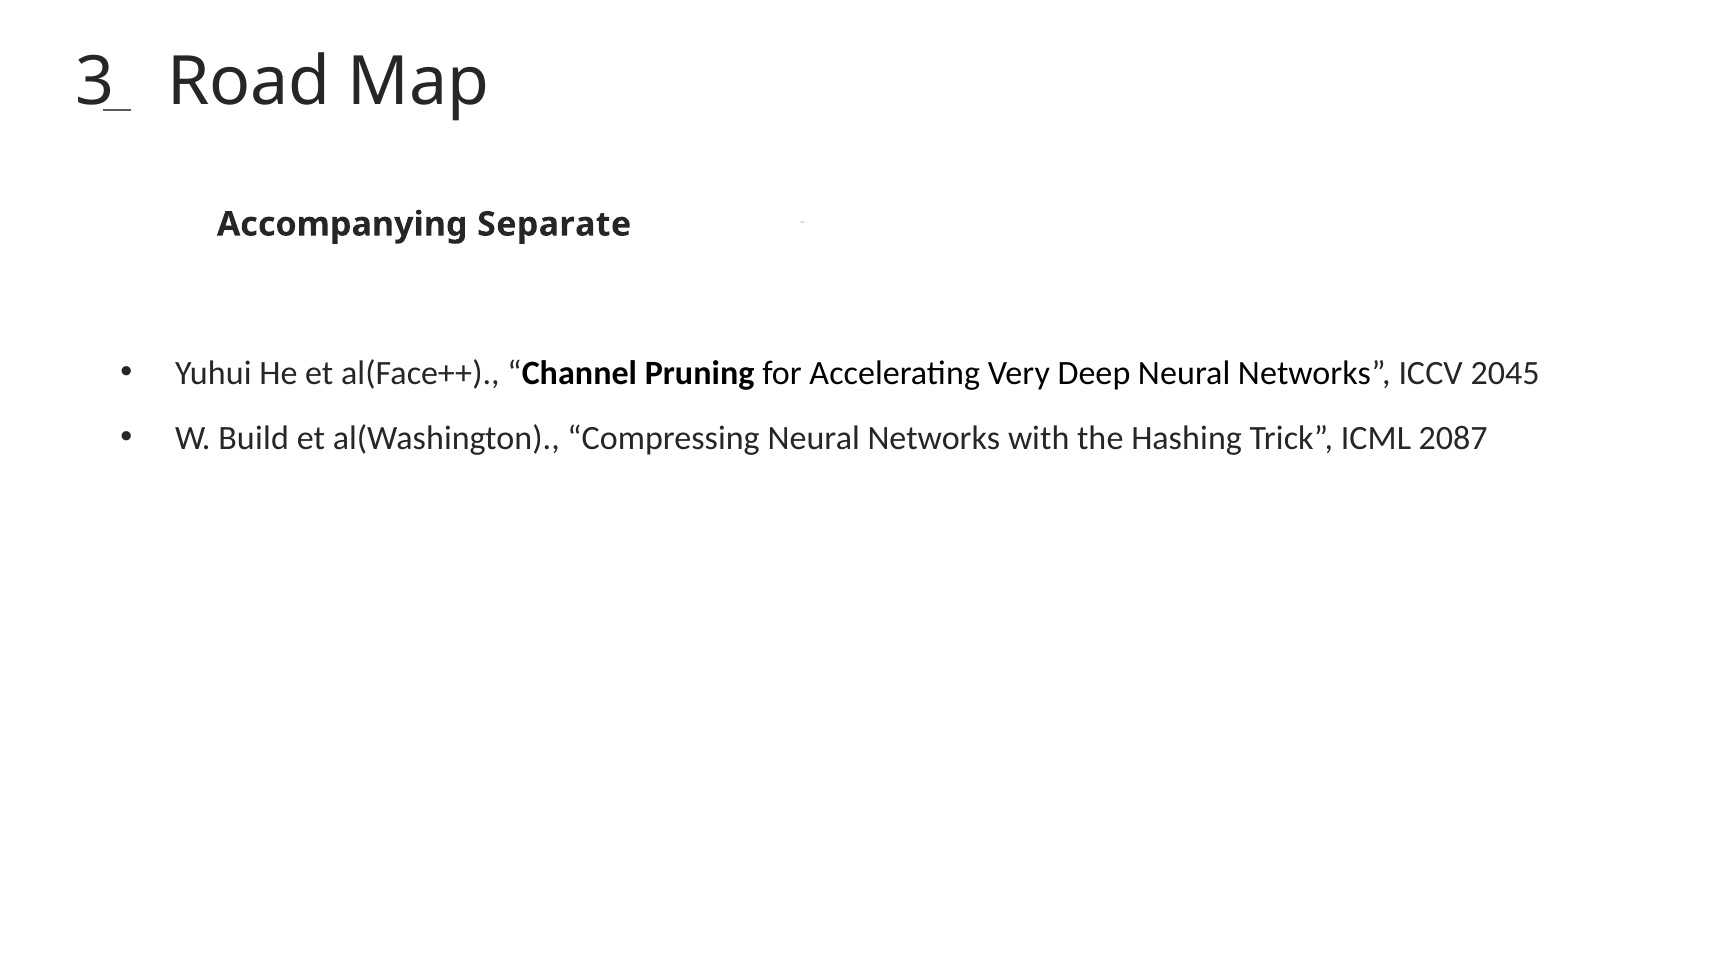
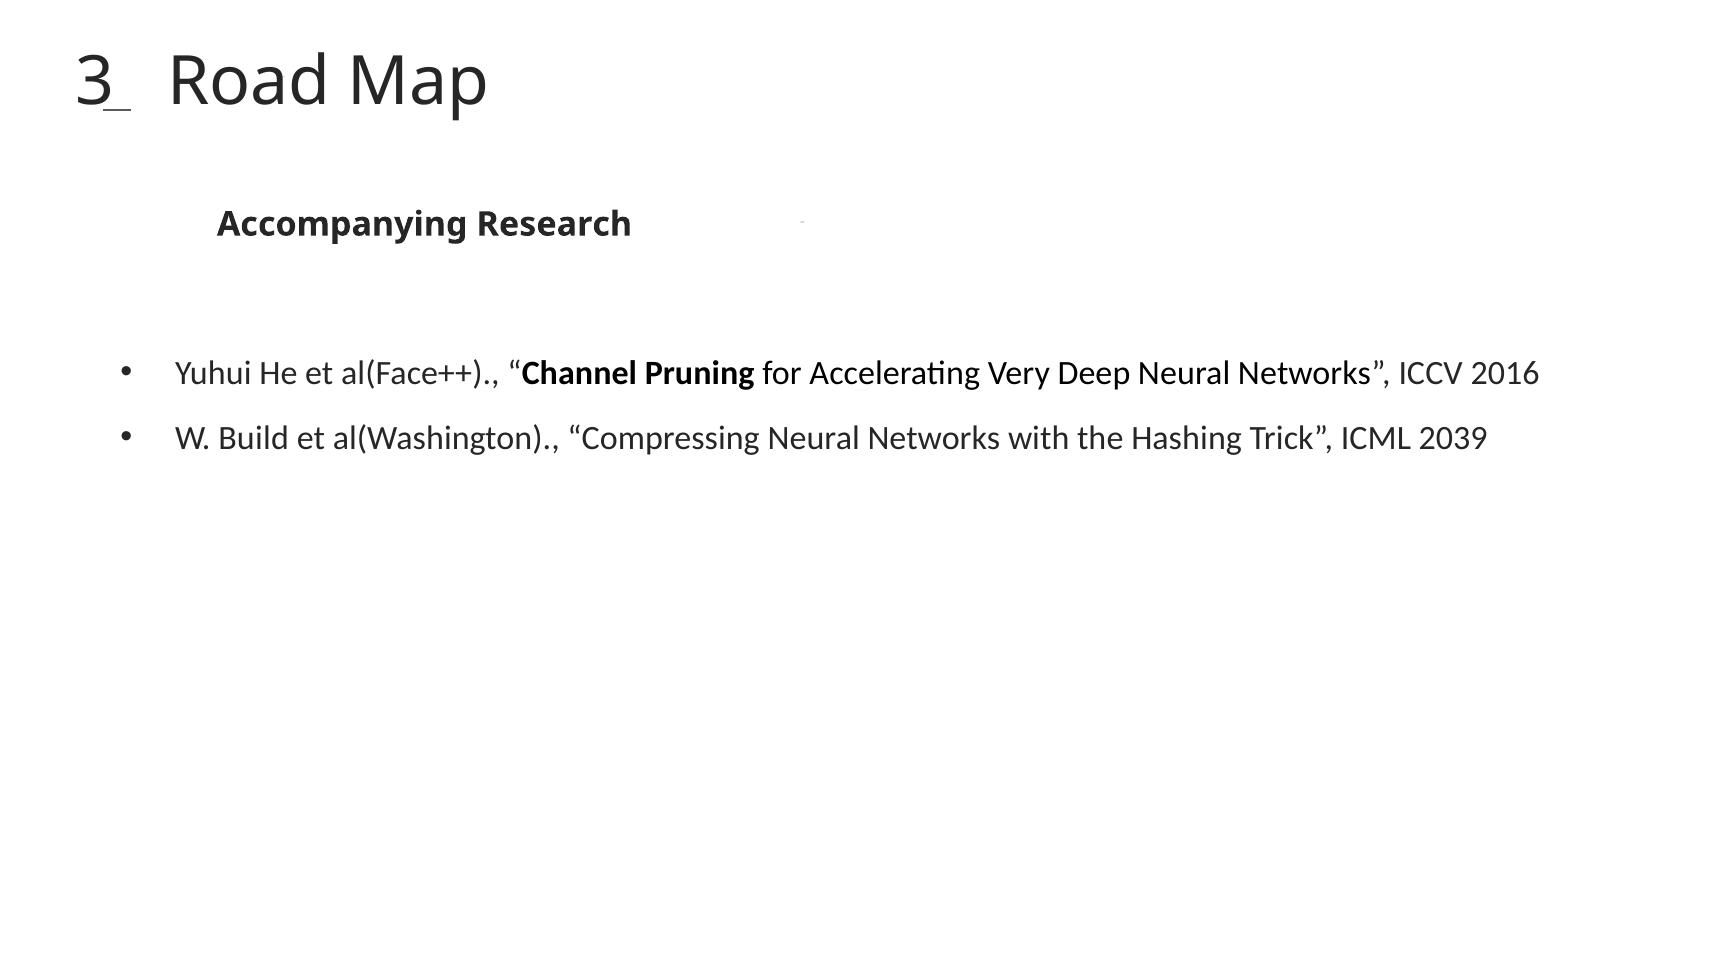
Separate: Separate -> Research
2045: 2045 -> 2016
2087: 2087 -> 2039
